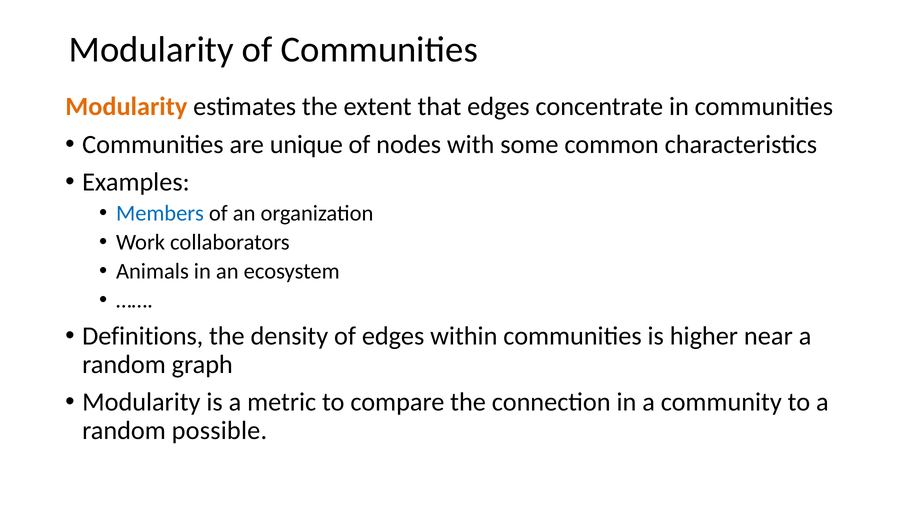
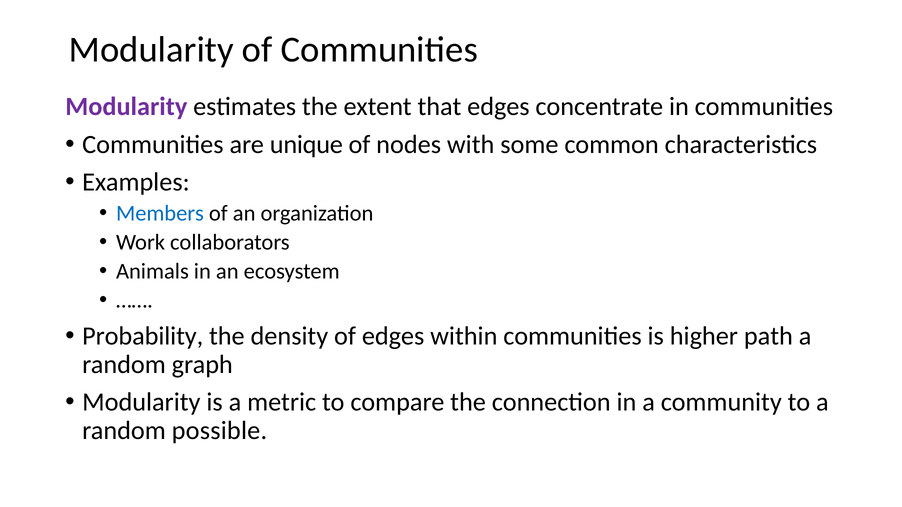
Modularity at (126, 107) colour: orange -> purple
Definitions: Definitions -> Probability
near: near -> path
